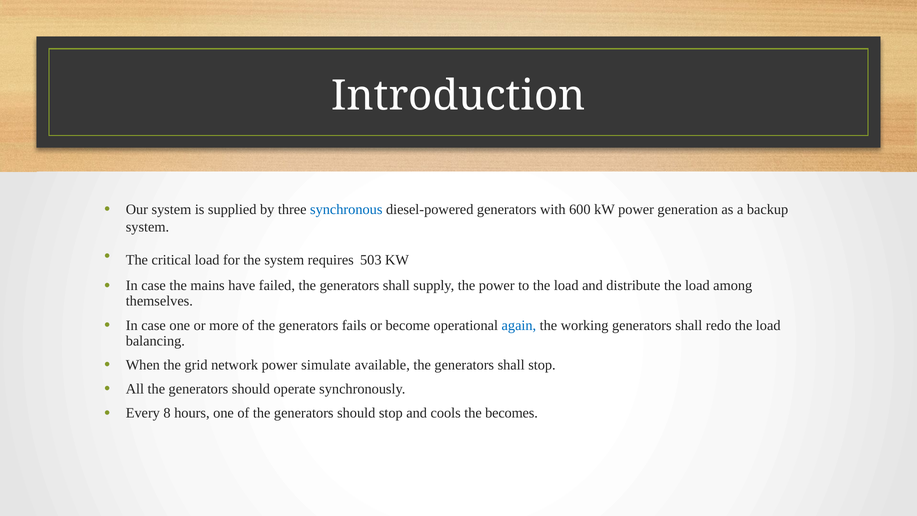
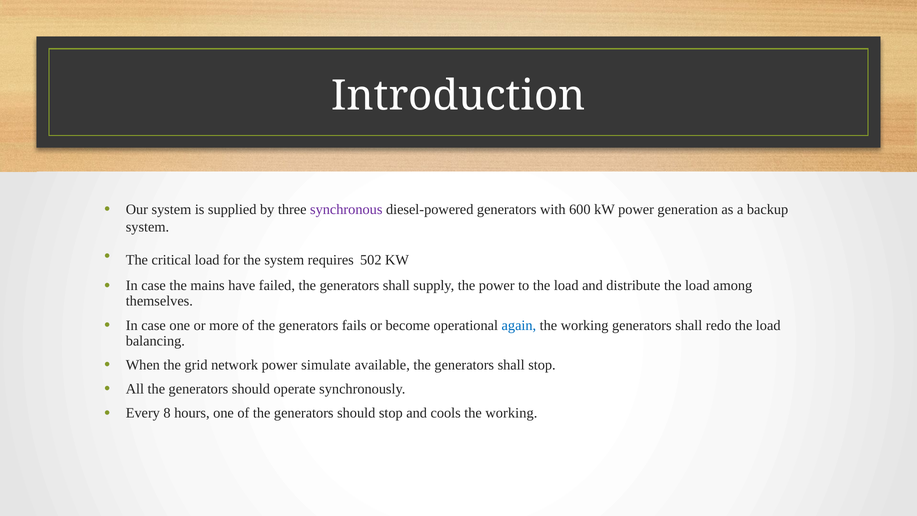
synchronous colour: blue -> purple
503: 503 -> 502
cools the becomes: becomes -> working
